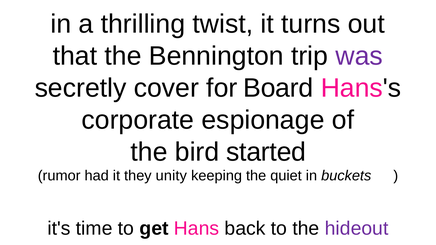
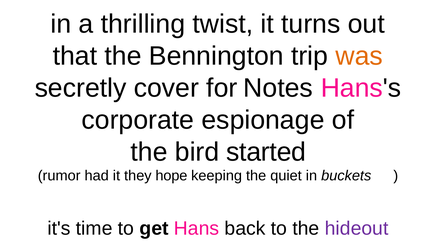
was colour: purple -> orange
Board: Board -> Notes
unity: unity -> hope
